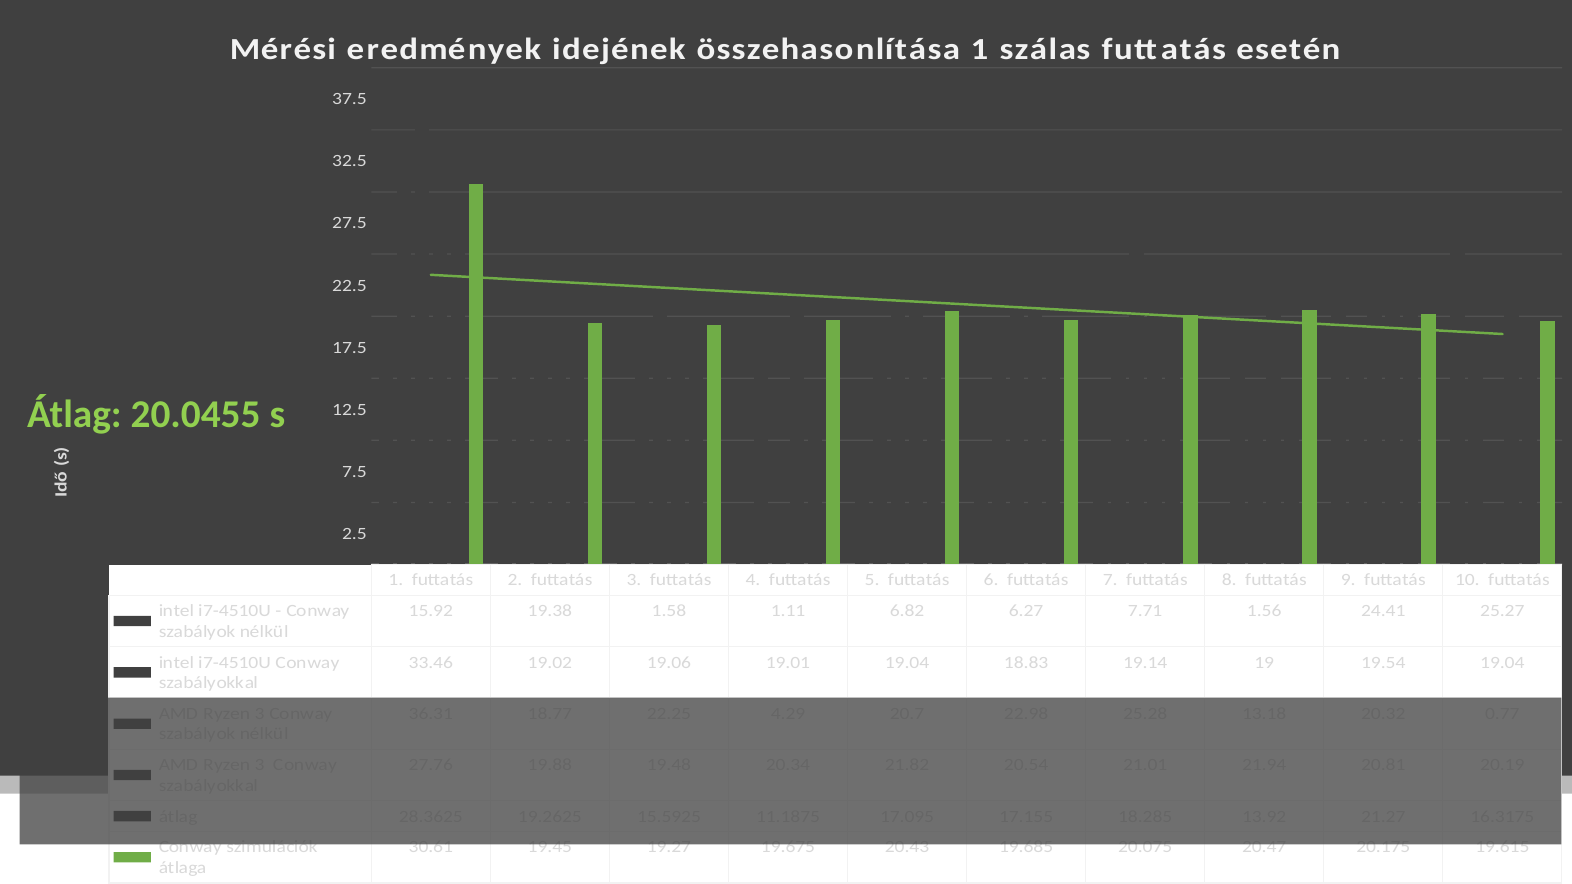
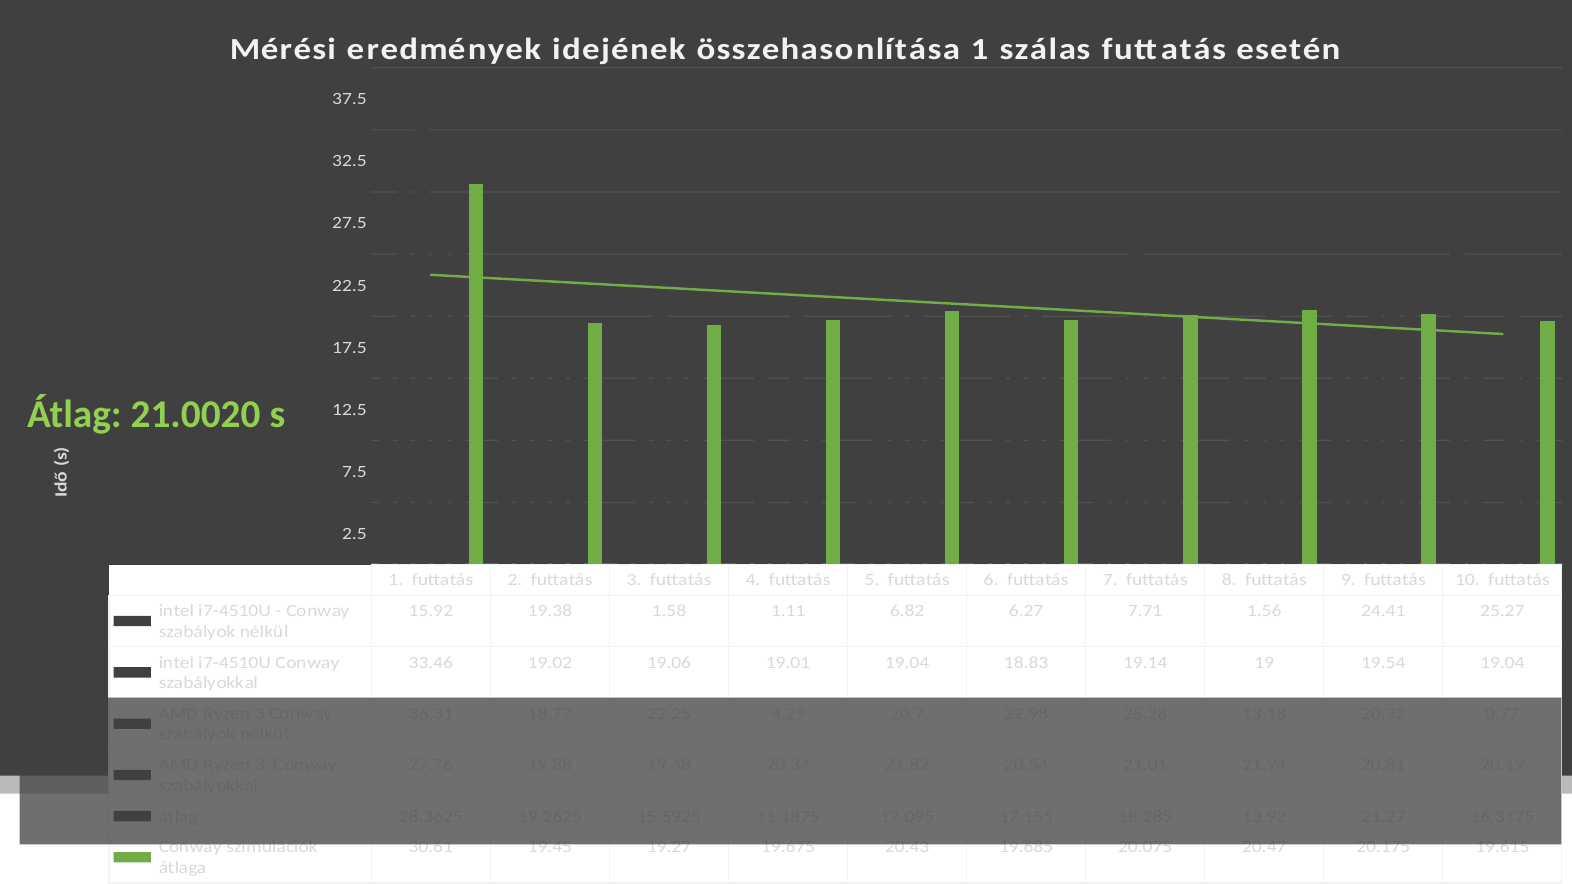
20.0455: 20.0455 -> 21.0020
